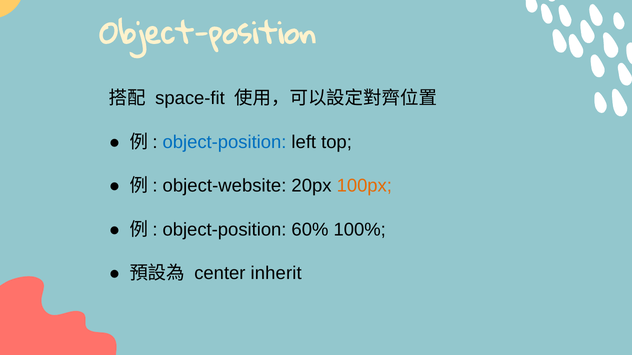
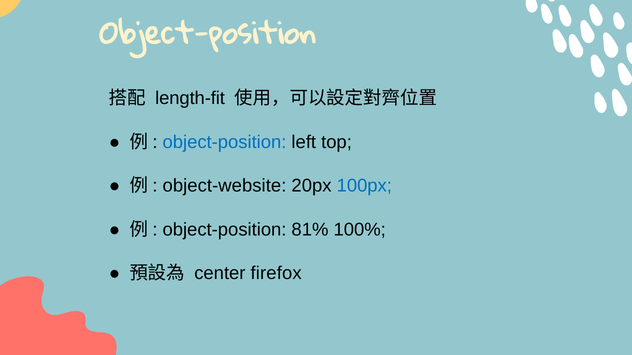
space-fit: space-fit -> length-fit
100px colour: orange -> blue
60%: 60% -> 81%
inherit: inherit -> firefox
